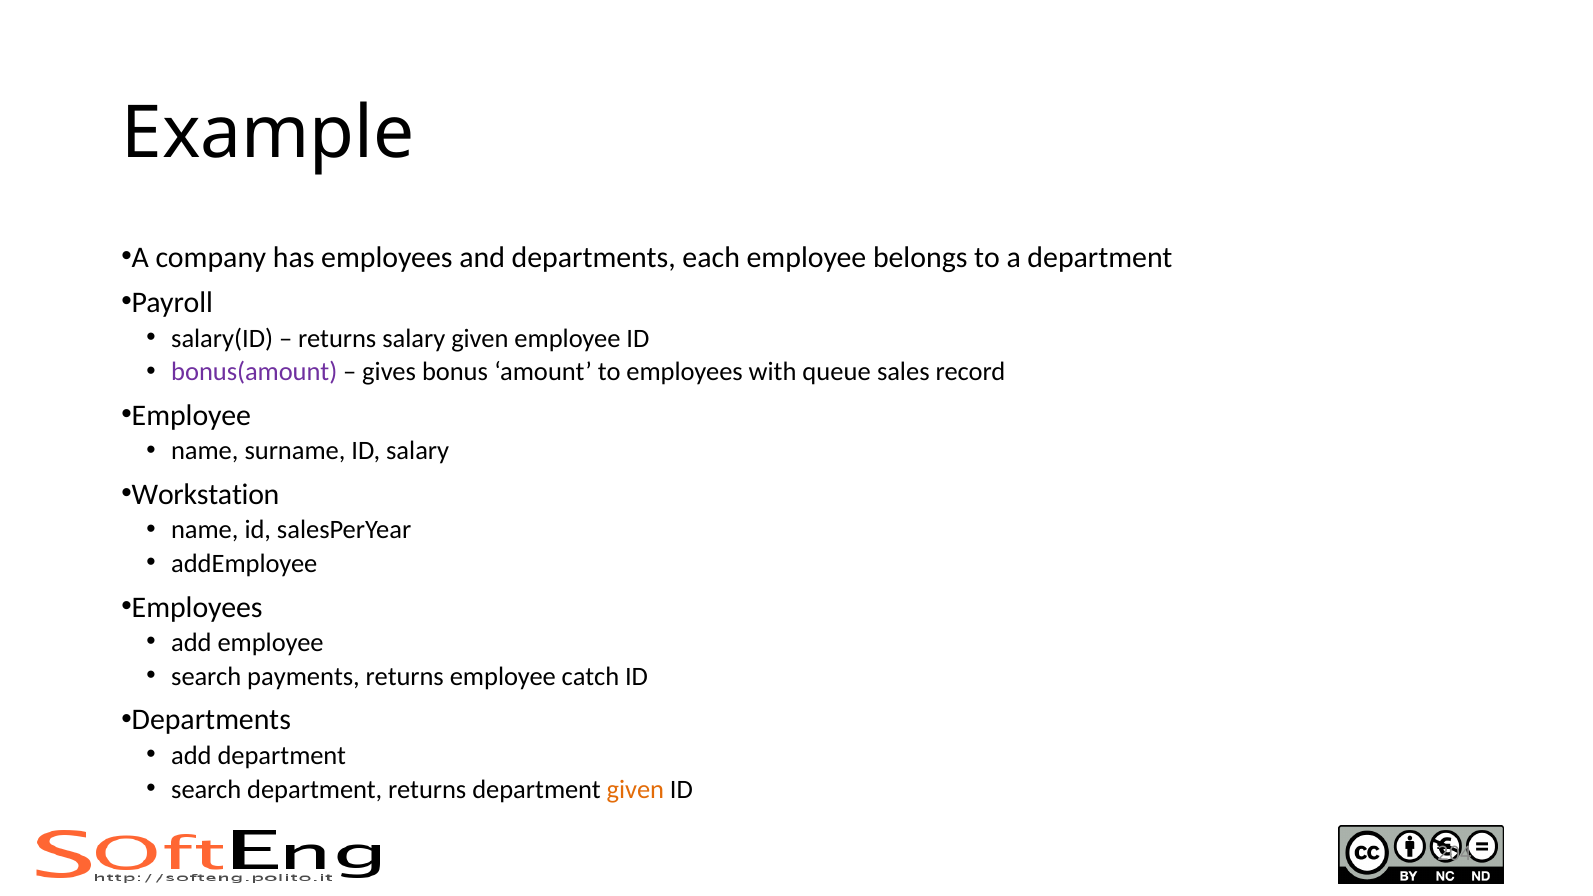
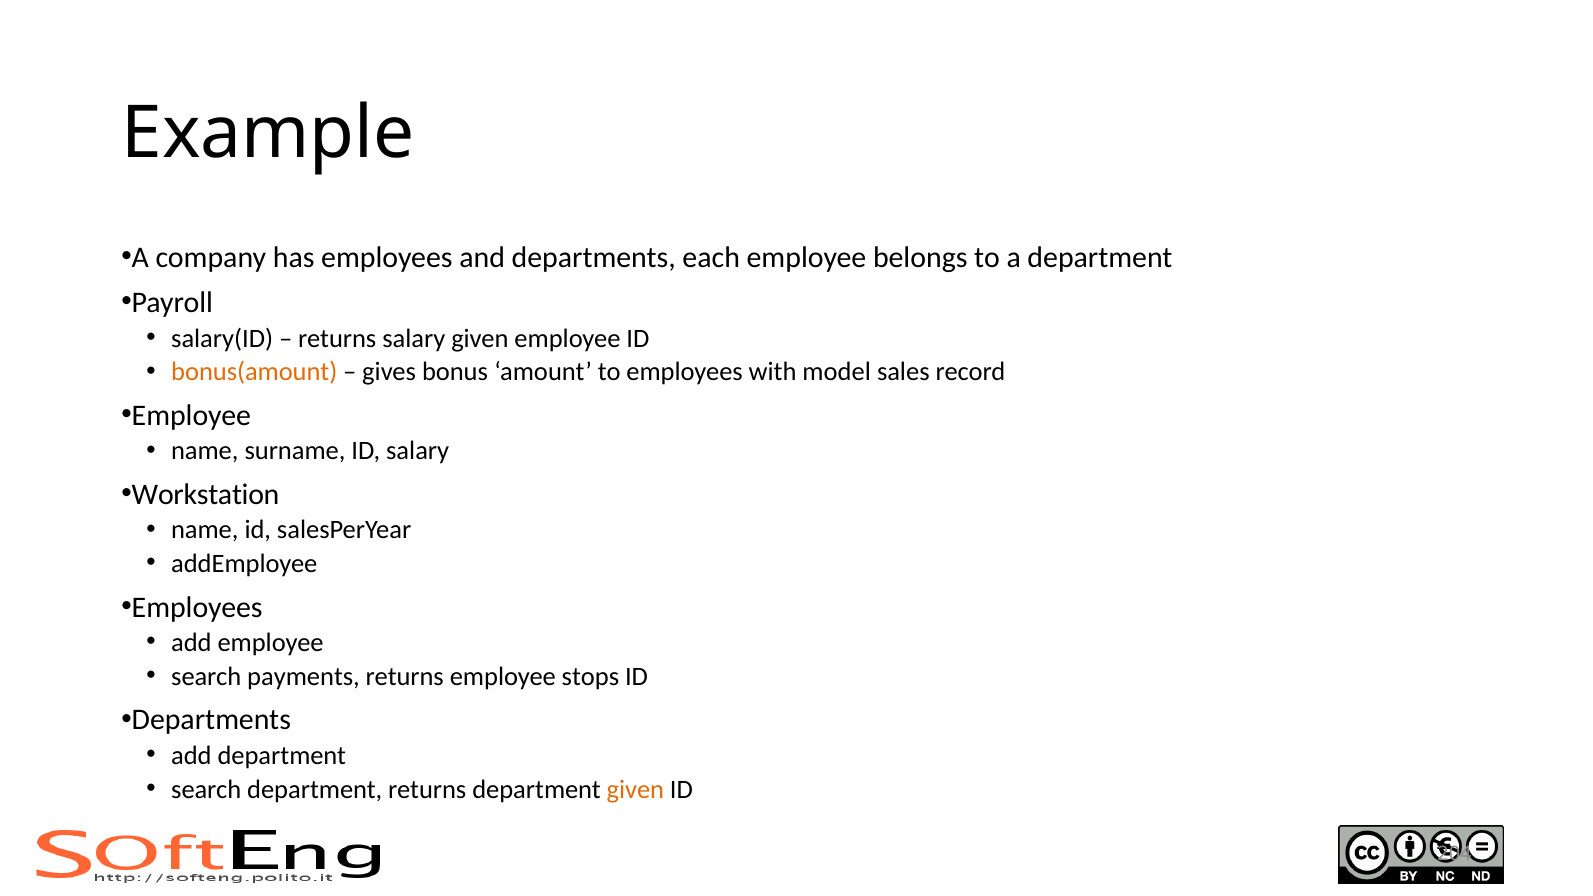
bonus(amount colour: purple -> orange
queue: queue -> model
catch: catch -> stops
